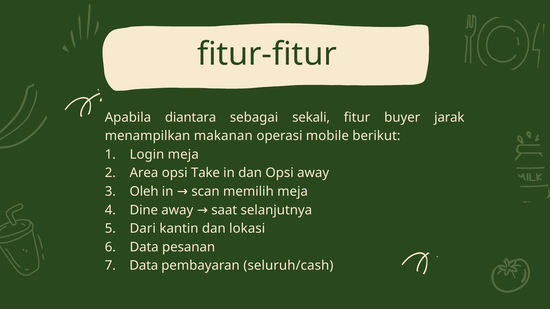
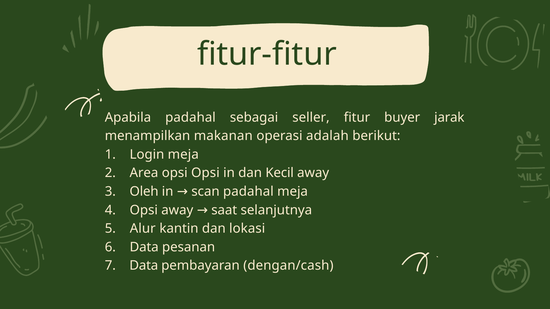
Apabila diantara: diantara -> padahal
sekali: sekali -> seller
mobile: mobile -> adalah
opsi Take: Take -> Opsi
dan Opsi: Opsi -> Kecil
scan memilih: memilih -> padahal
4 Dine: Dine -> Opsi
Dari: Dari -> Alur
seluruh/cash: seluruh/cash -> dengan/cash
